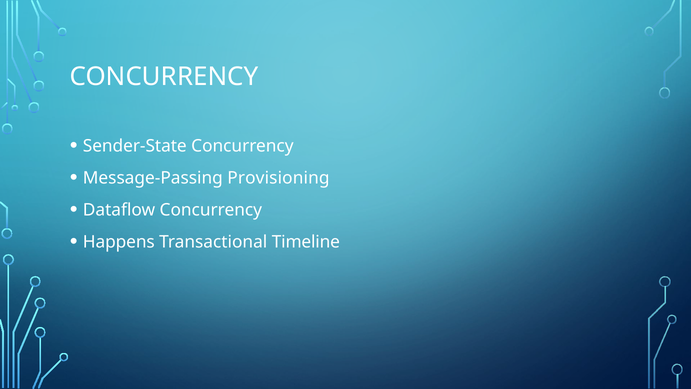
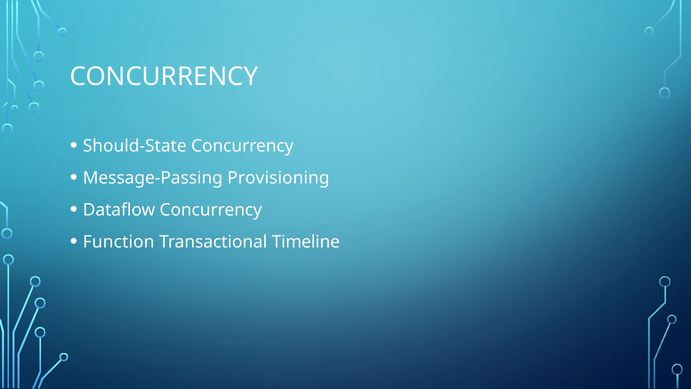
Sender-State: Sender-State -> Should-State
Happens: Happens -> Function
